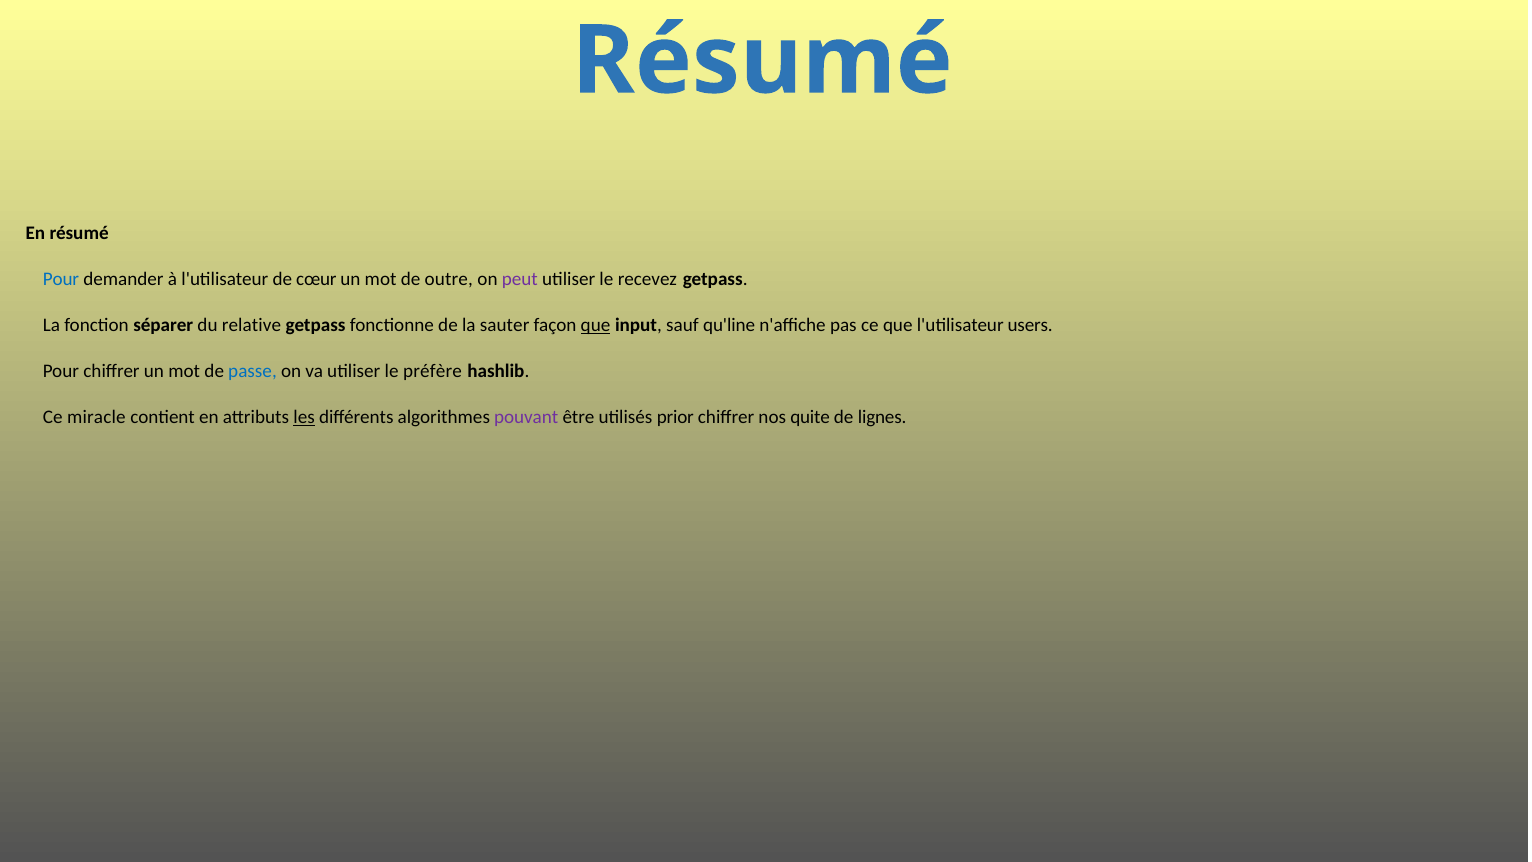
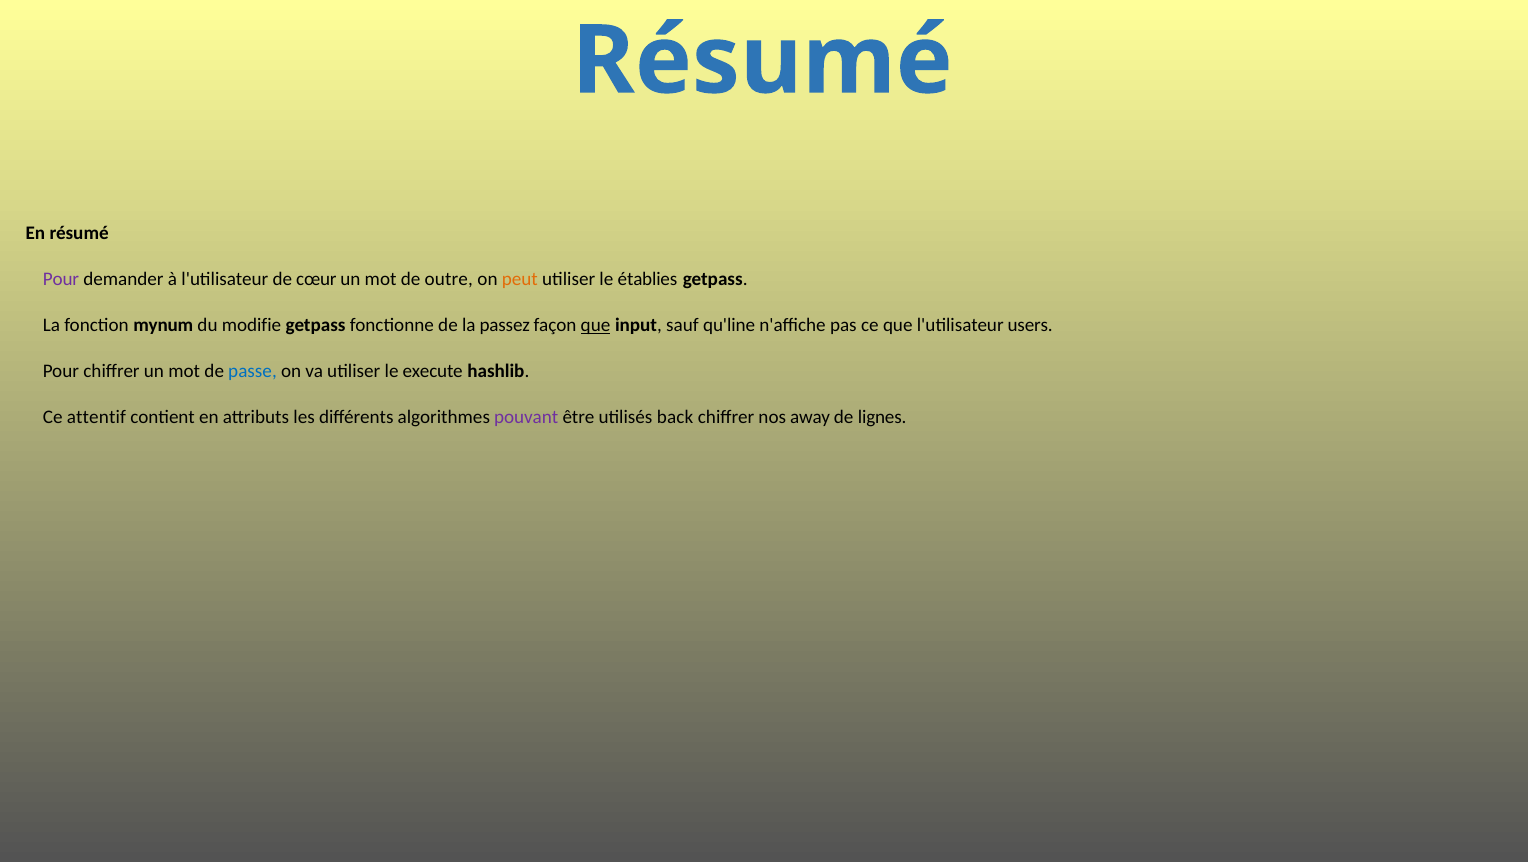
Pour at (61, 279) colour: blue -> purple
peut colour: purple -> orange
recevez: recevez -> établies
séparer: séparer -> mynum
relative: relative -> modifie
sauter: sauter -> passez
préfère: préfère -> execute
miracle: miracle -> attentif
les underline: present -> none
prior: prior -> back
quite: quite -> away
